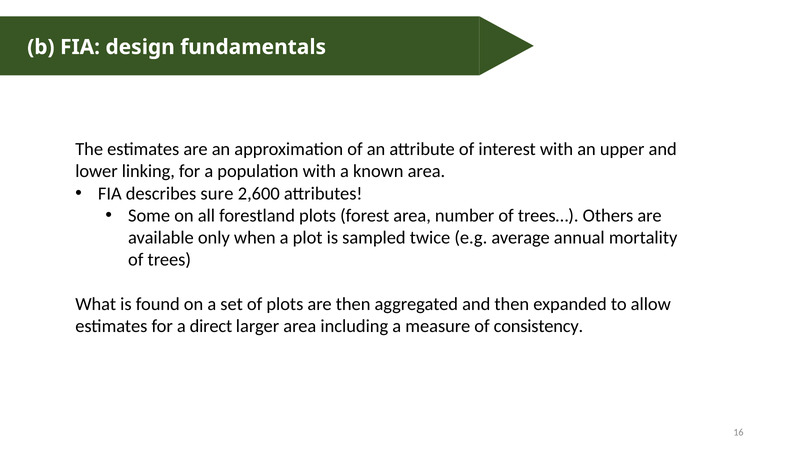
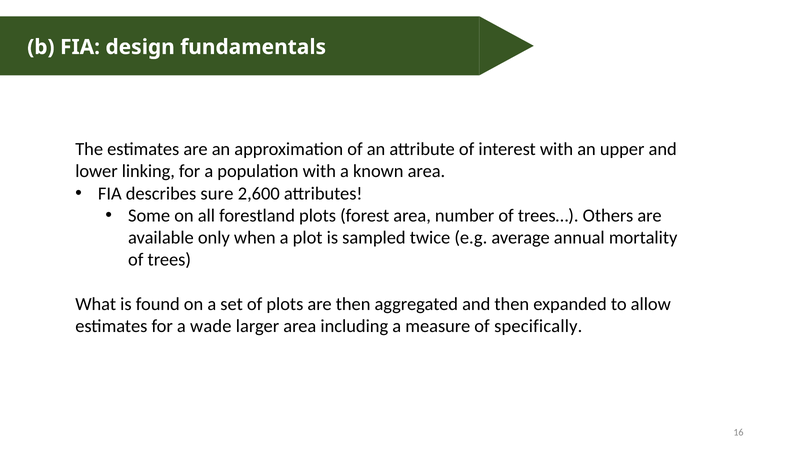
direct: direct -> wade
consistency: consistency -> specifically
